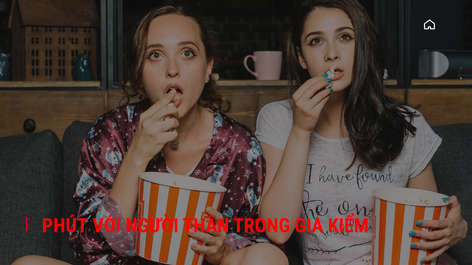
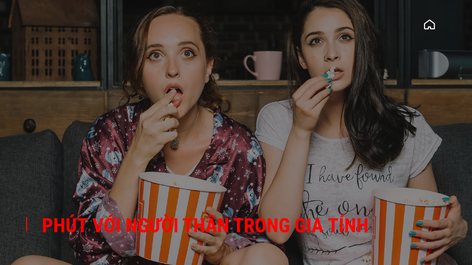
KIỂM: KIỂM -> TÍNH
